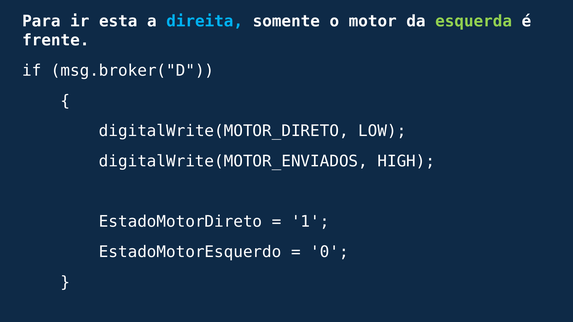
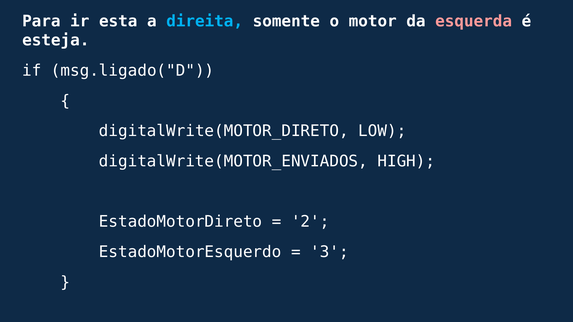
esquerda colour: light green -> pink
frente: frente -> esteja
msg.broker("D: msg.broker("D -> msg.ligado("D
1: 1 -> 2
0: 0 -> 3
